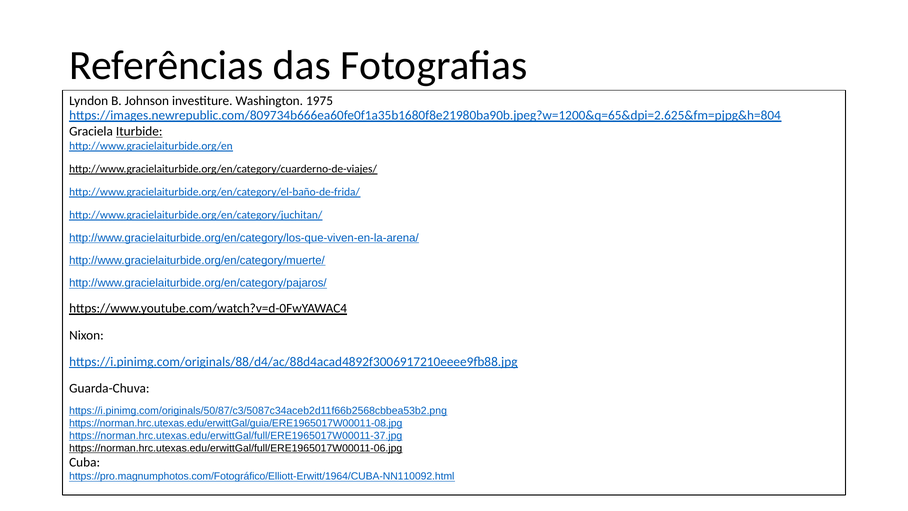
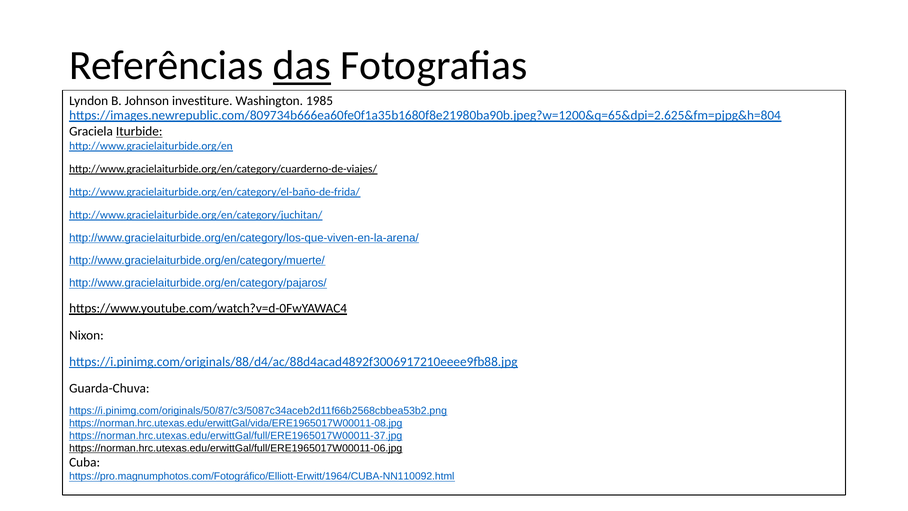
das underline: none -> present
1975: 1975 -> 1985
https://norman.hrc.utexas.edu/erwittGal/guia/ERE1965017W00011-08.jpg: https://norman.hrc.utexas.edu/erwittGal/guia/ERE1965017W00011-08.jpg -> https://norman.hrc.utexas.edu/erwittGal/vida/ERE1965017W00011-08.jpg
